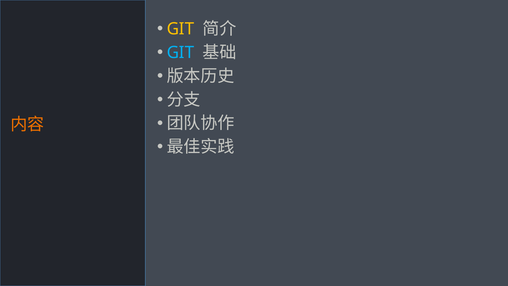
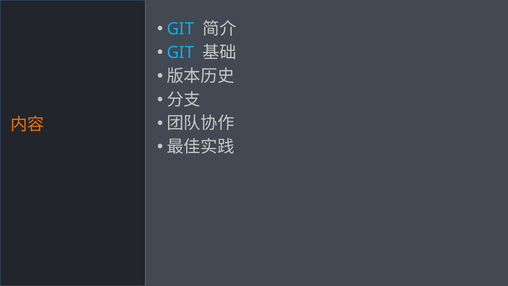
GIT at (180, 29) colour: yellow -> light blue
